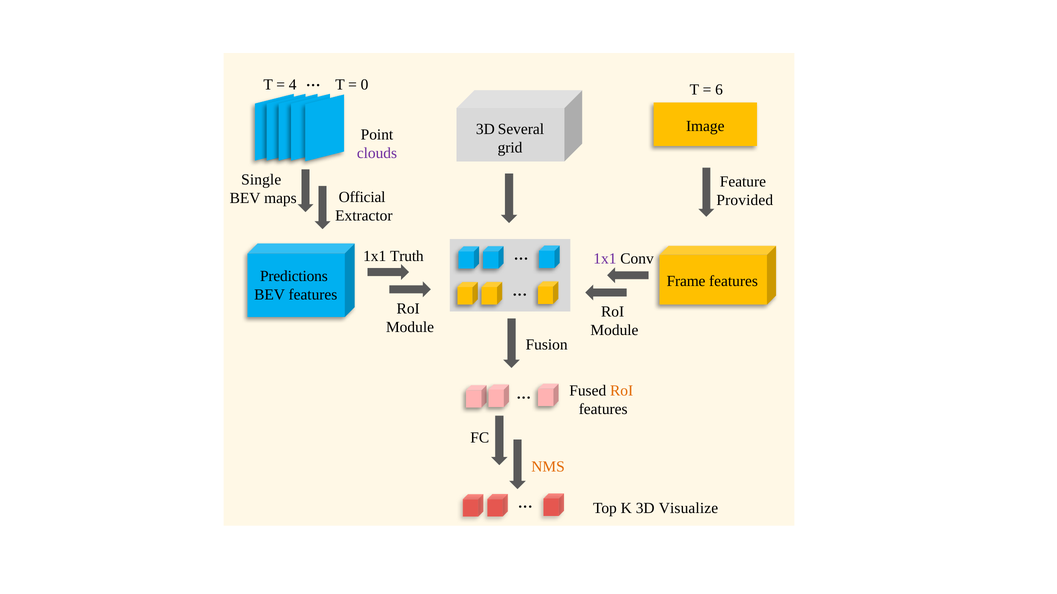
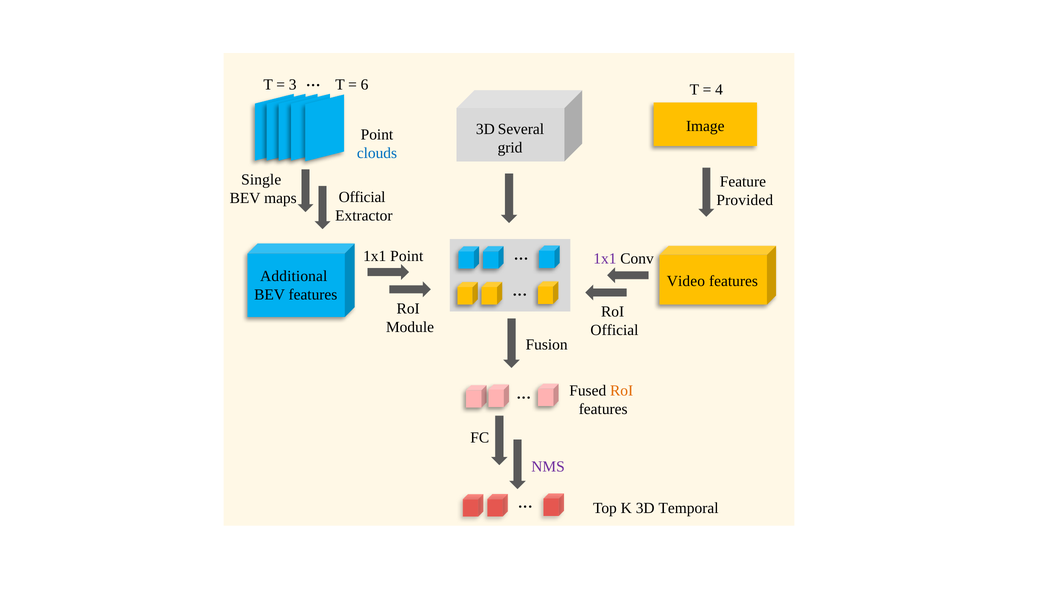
4: 4 -> 3
0: 0 -> 6
6: 6 -> 4
clouds colour: purple -> blue
1x1 Truth: Truth -> Point
Predictions: Predictions -> Additional
Frame: Frame -> Video
Module at (614, 331): Module -> Official
NMS colour: orange -> purple
Visualize: Visualize -> Temporal
